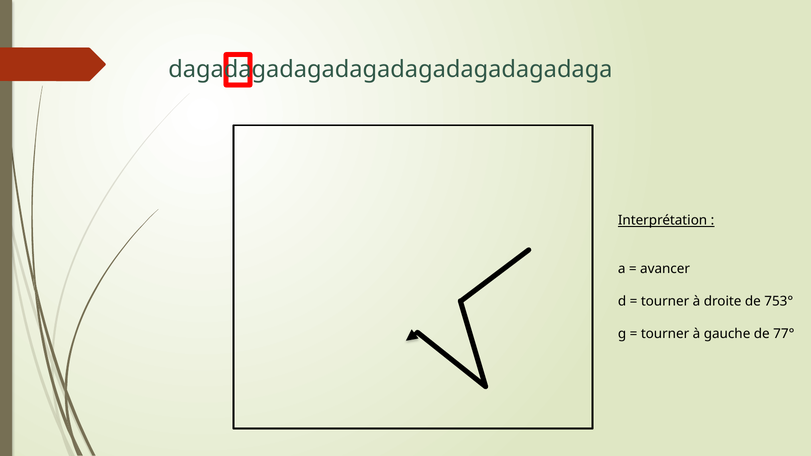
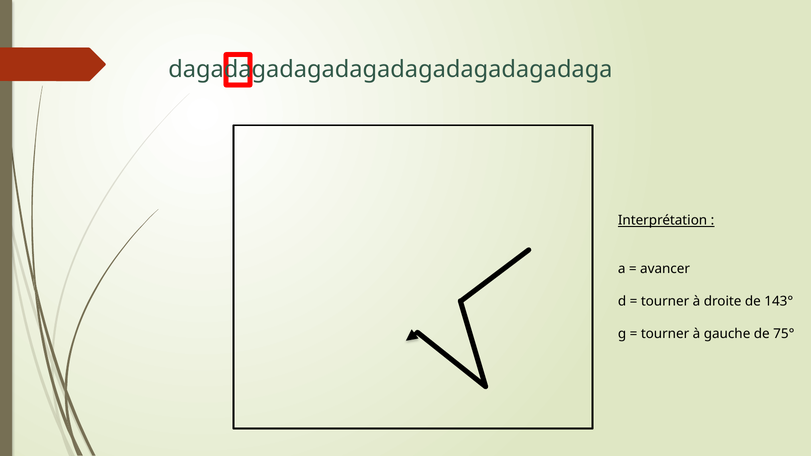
753°: 753° -> 143°
77°: 77° -> 75°
